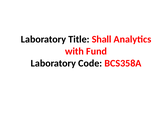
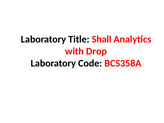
Fund: Fund -> Drop
